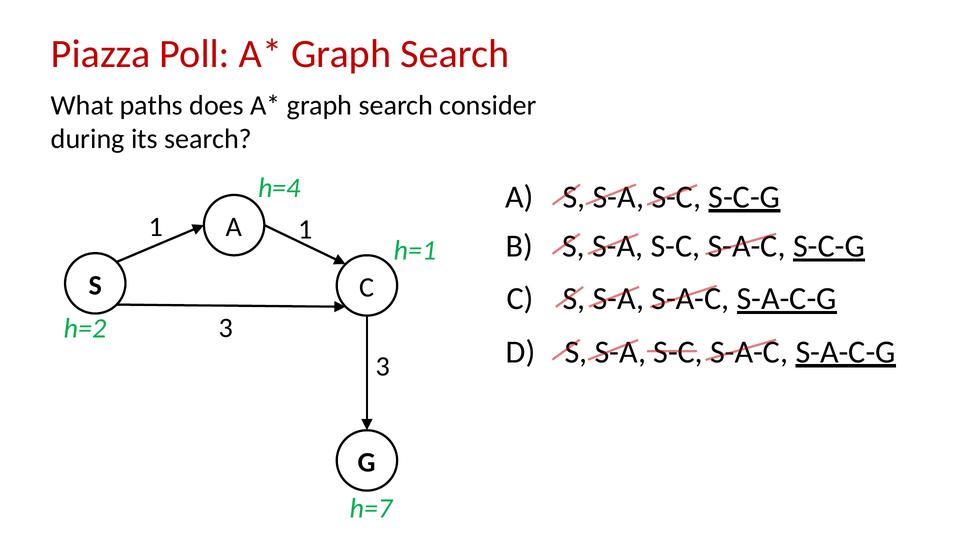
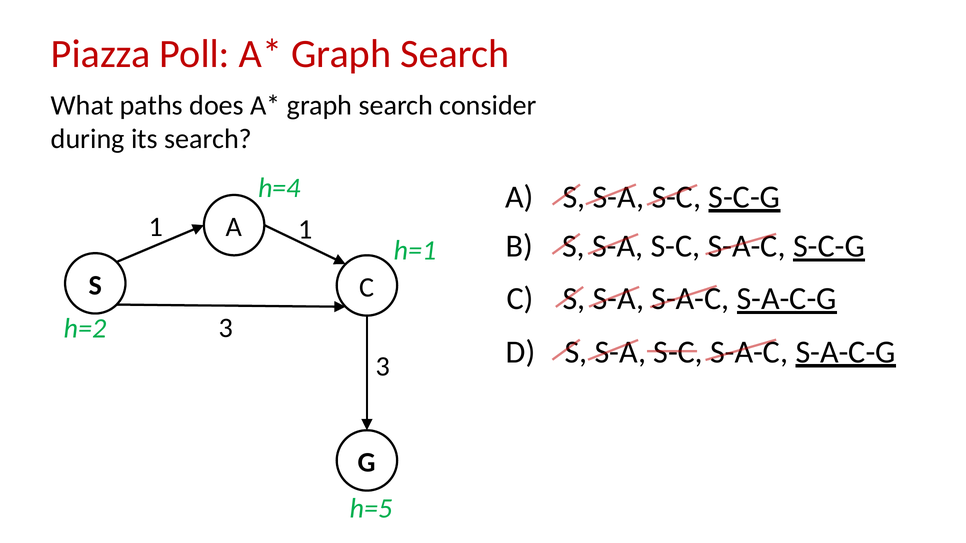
h=7: h=7 -> h=5
